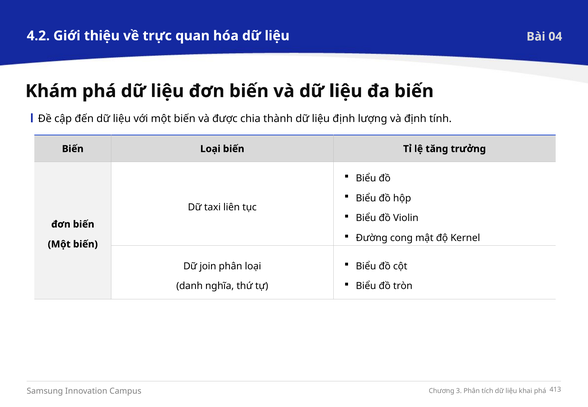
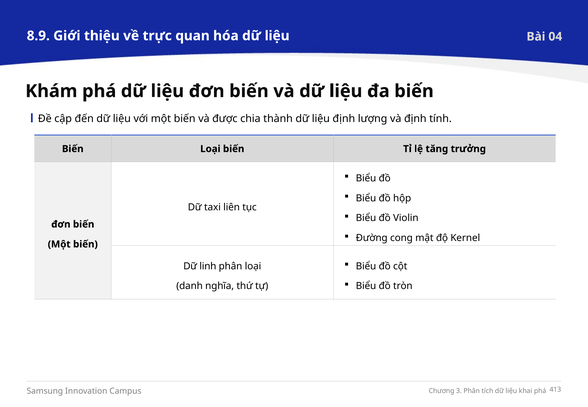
4.2: 4.2 -> 8.9
join: join -> linh
